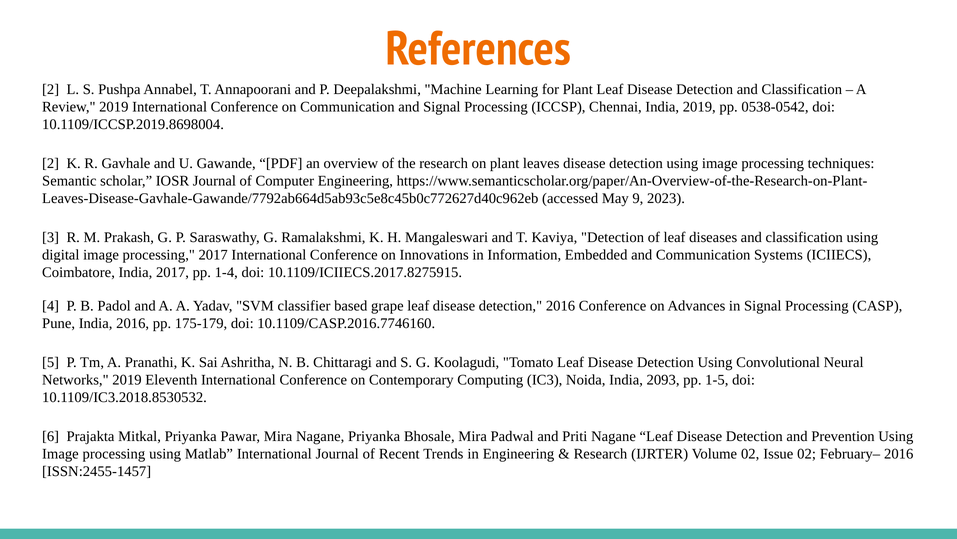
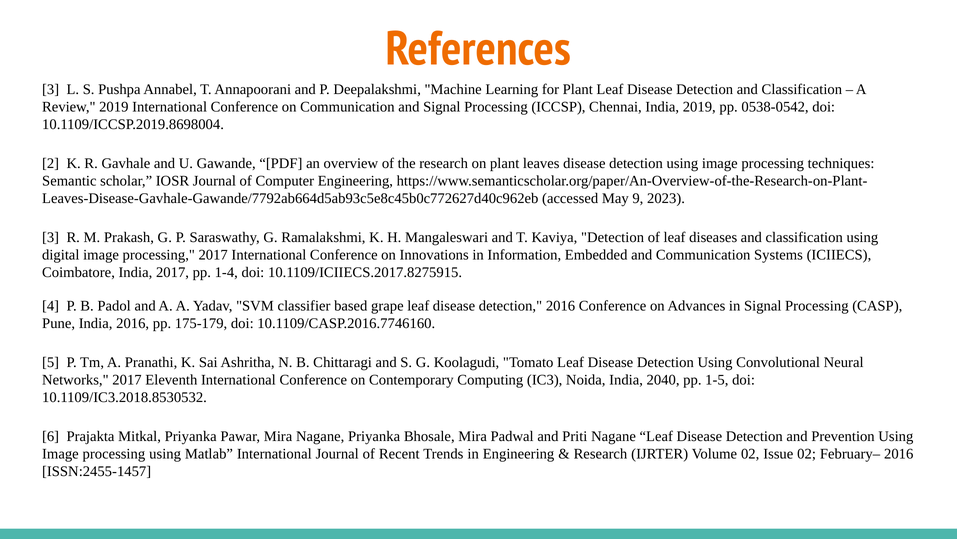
2 at (51, 89): 2 -> 3
Networks 2019: 2019 -> 2017
2093: 2093 -> 2040
